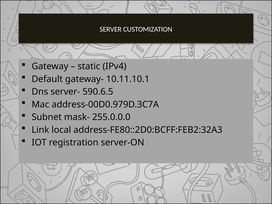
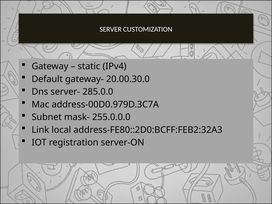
10.11.10.1: 10.11.10.1 -> 20.00.30.0
590.6.5: 590.6.5 -> 285.0.0
